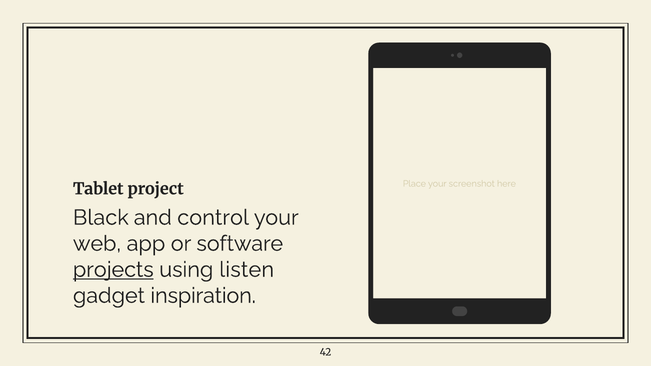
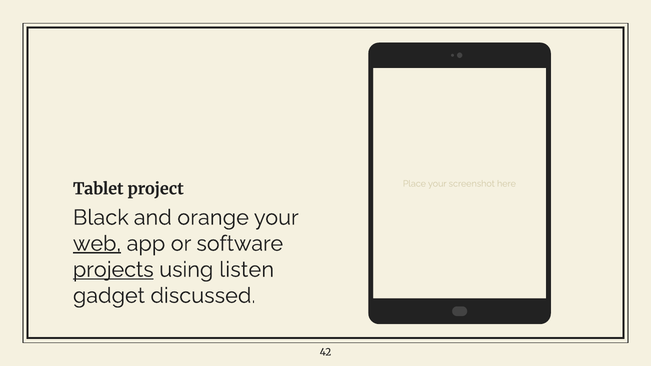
control: control -> orange
web underline: none -> present
inspiration: inspiration -> discussed
